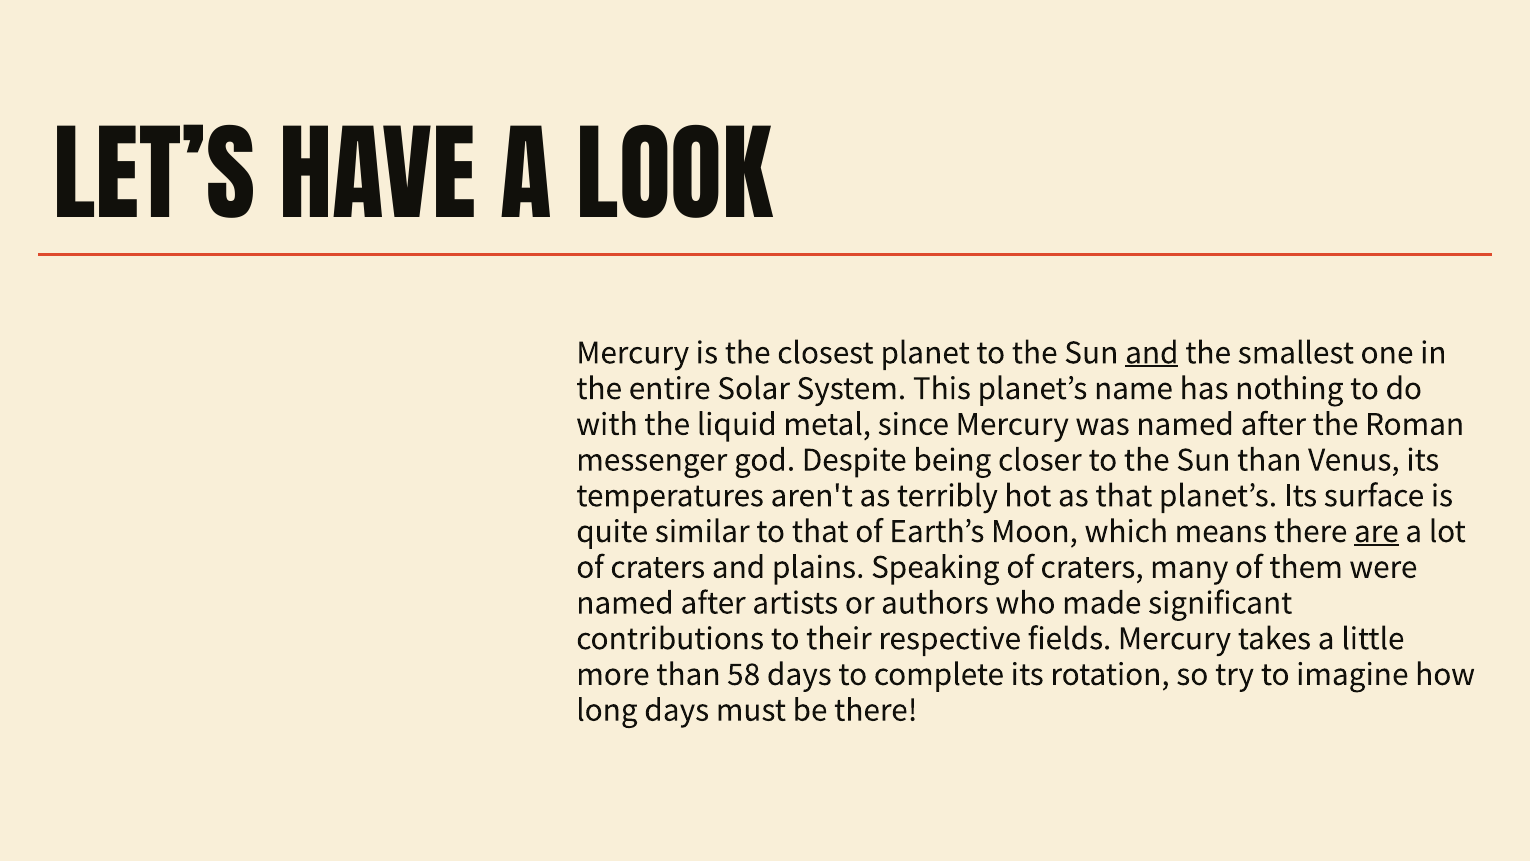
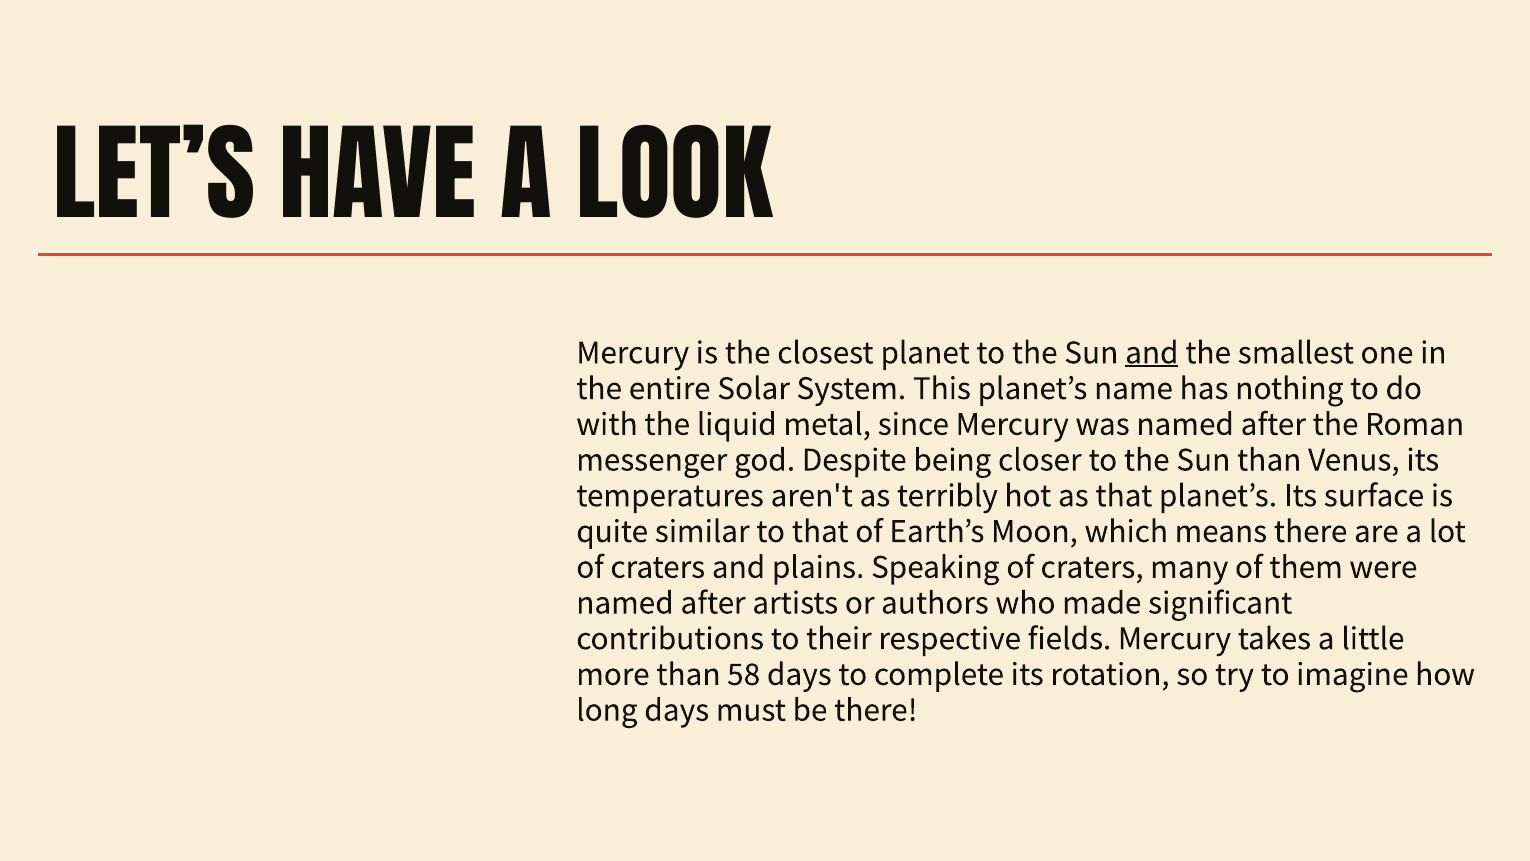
are underline: present -> none
